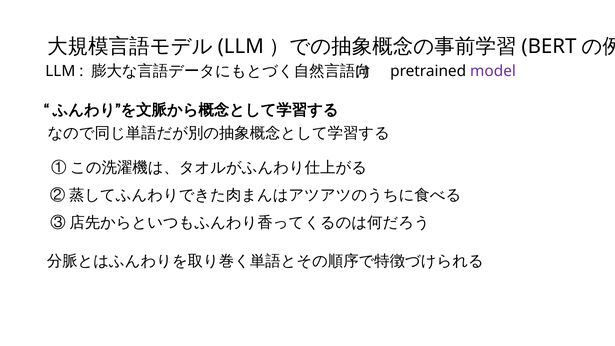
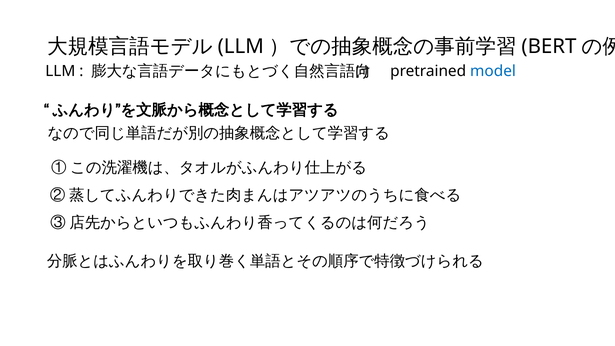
model colour: purple -> blue
